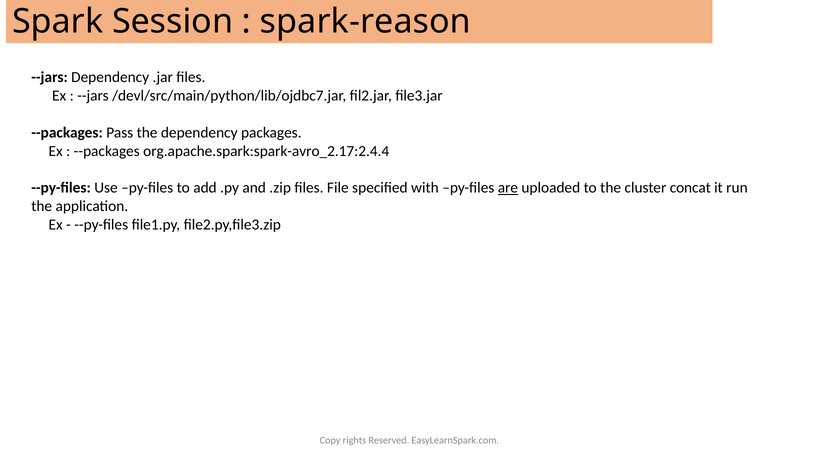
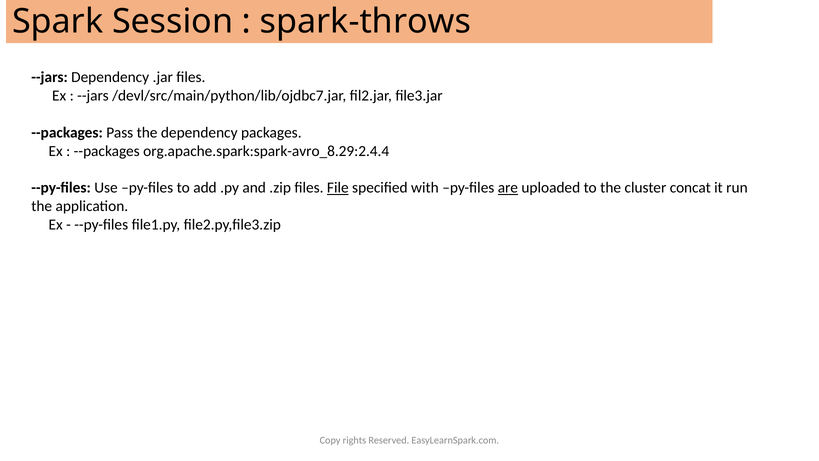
spark-reason: spark-reason -> spark-throws
org.apache.spark:spark-avro_2.17:2.4.4: org.apache.spark:spark-avro_2.17:2.4.4 -> org.apache.spark:spark-avro_8.29:2.4.4
File underline: none -> present
